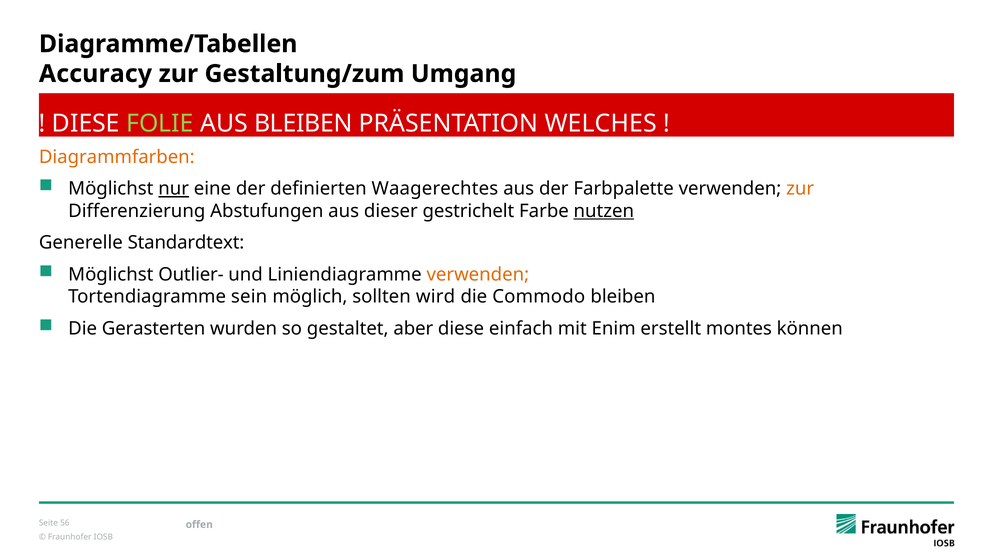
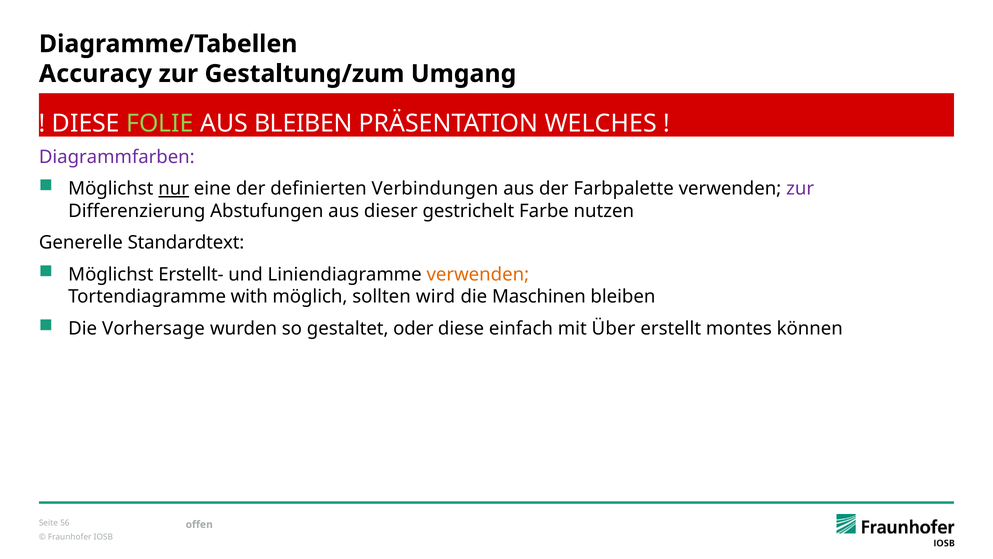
Diagrammfarben colour: orange -> purple
Waagerechtes: Waagerechtes -> Verbindungen
zur at (800, 189) colour: orange -> purple
nutzen underline: present -> none
Outlier-: Outlier- -> Erstellt-
sein: sein -> with
Commodo: Commodo -> Maschinen
Gerasterten: Gerasterten -> Vorhersage
aber: aber -> oder
Enim: Enim -> Über
